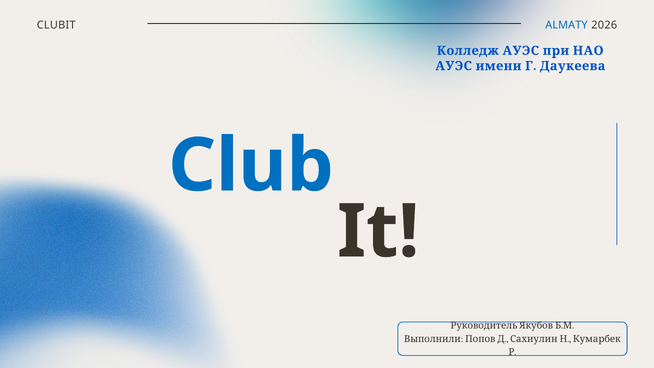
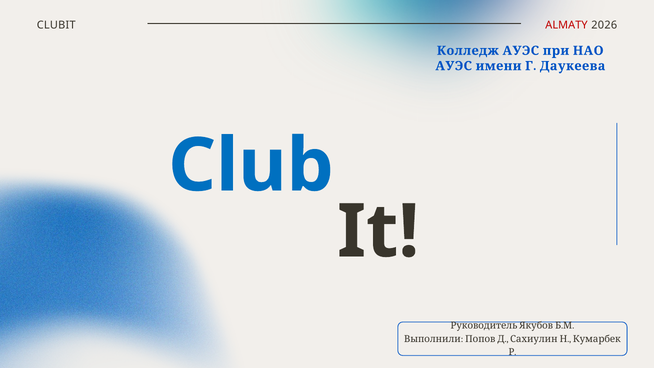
ALMATY colour: blue -> red
